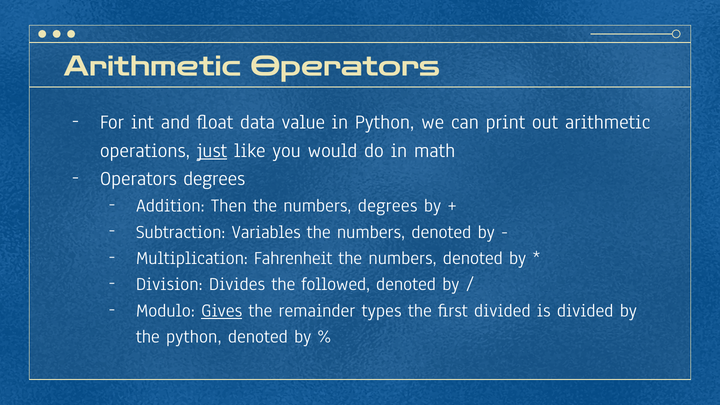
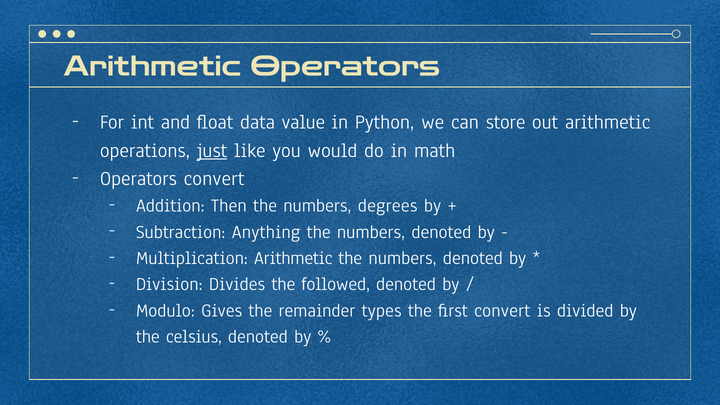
print: print -> store
Operators degrees: degrees -> convert
Variables: Variables -> Anything
Multiplication Fahrenheit: Fahrenheit -> Arithmetic
Gives underline: present -> none
first divided: divided -> convert
the python: python -> celsius
